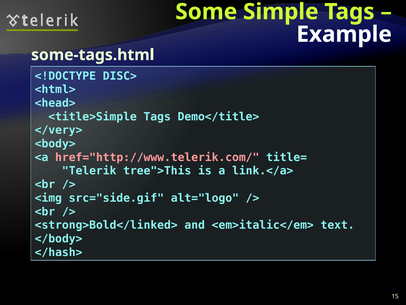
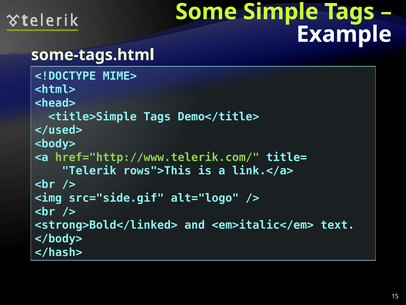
DISC>: DISC> -> MIME>
</very>: </very> -> </used>
href="http://www.telerik.com/ colour: pink -> light green
tree">This: tree">This -> rows">This
